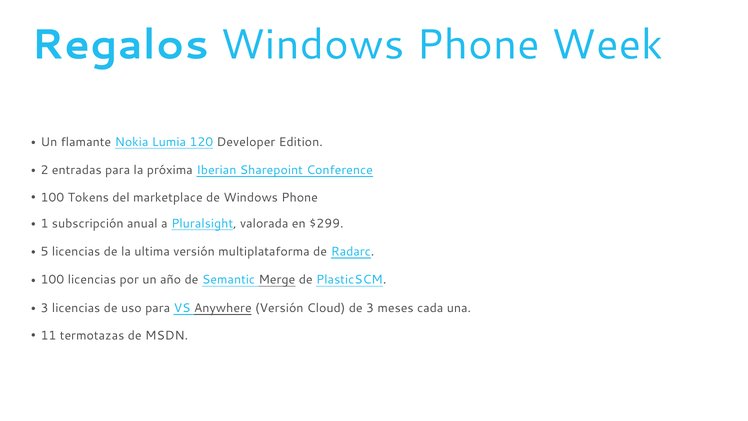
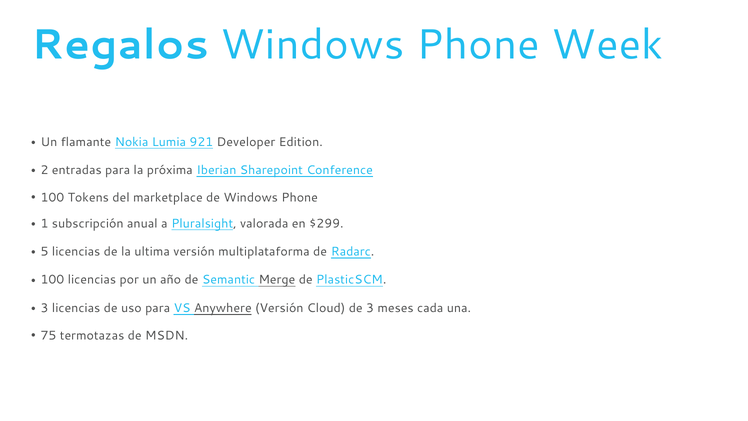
120: 120 -> 921
11: 11 -> 75
